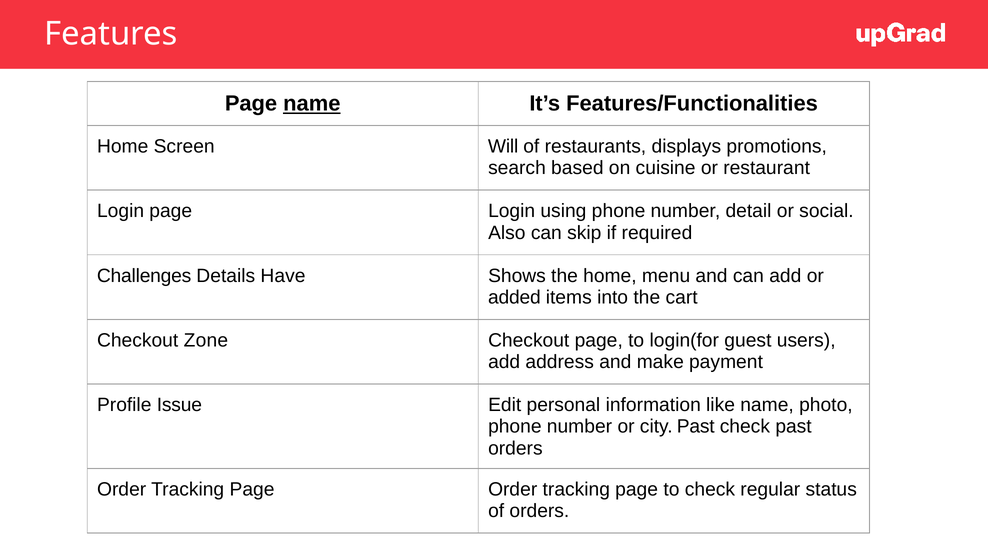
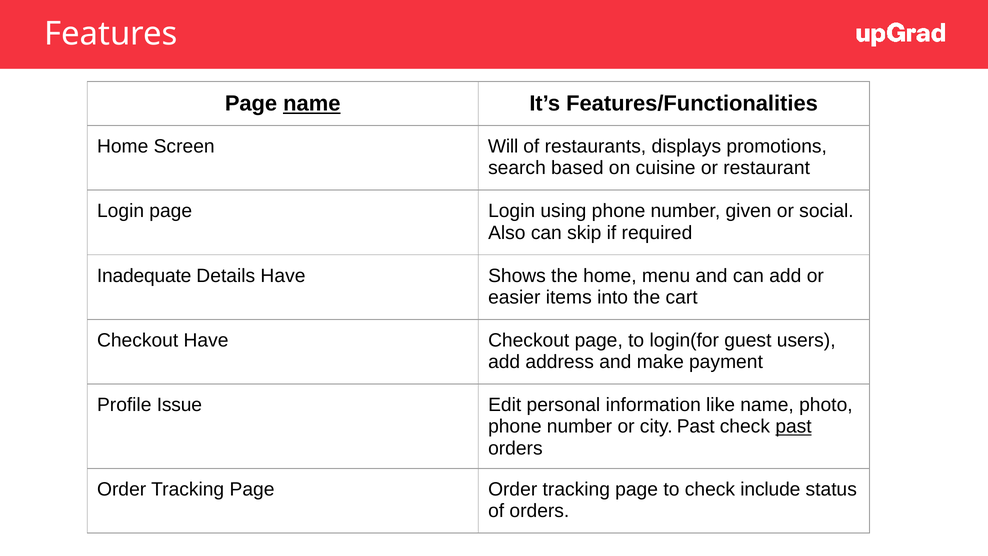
detail: detail -> given
Challenges: Challenges -> Inadequate
added: added -> easier
Checkout Zone: Zone -> Have
past at (794, 426) underline: none -> present
regular: regular -> include
